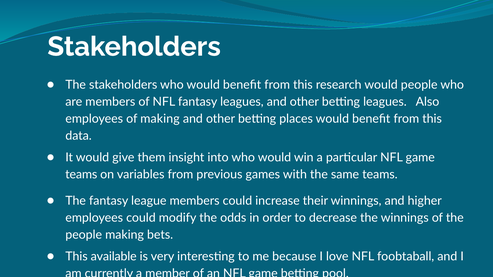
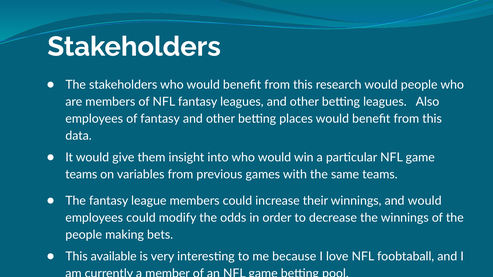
of making: making -> fantasy
and higher: higher -> would
